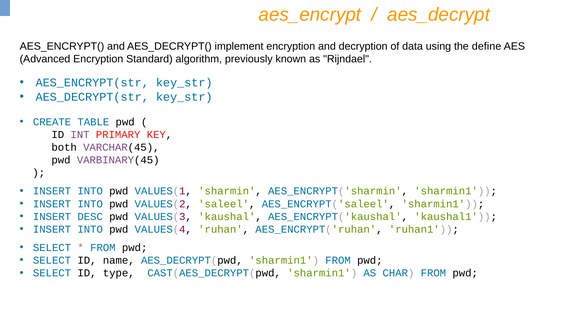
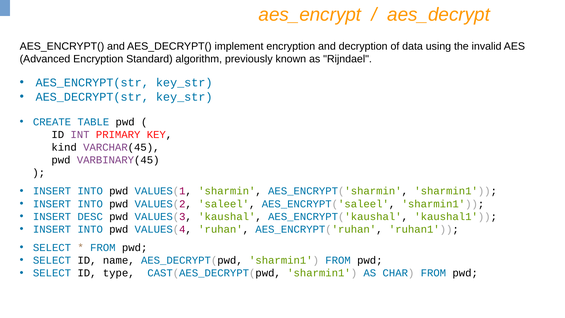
define: define -> invalid
both: both -> kind
